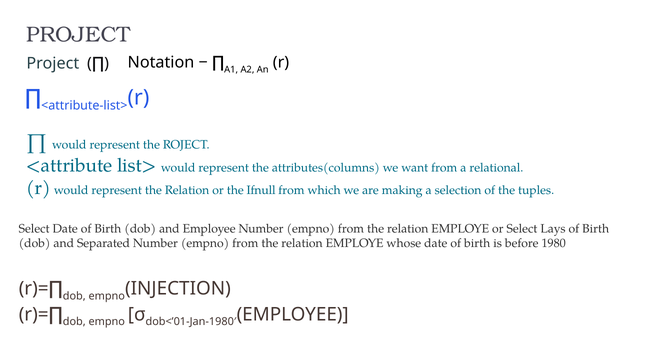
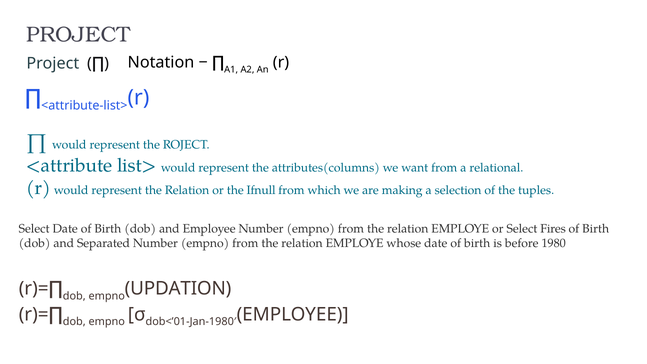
Lays: Lays -> Fires
INJECTION: INJECTION -> UPDATION
